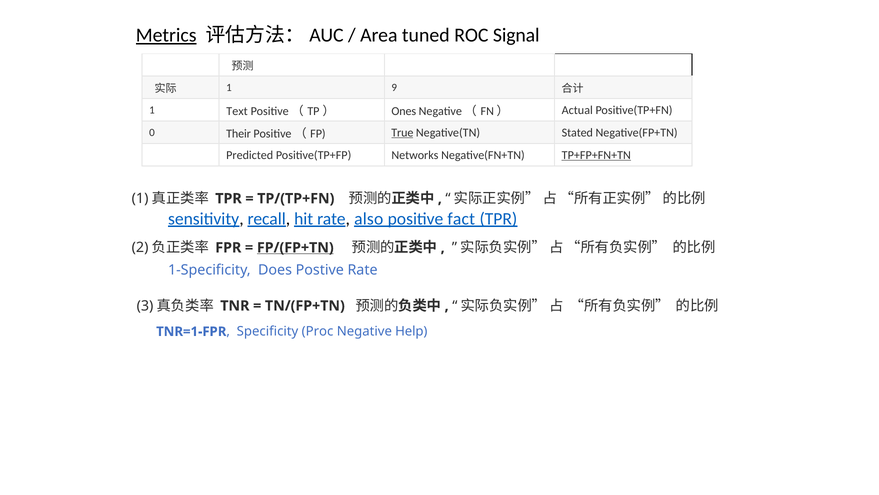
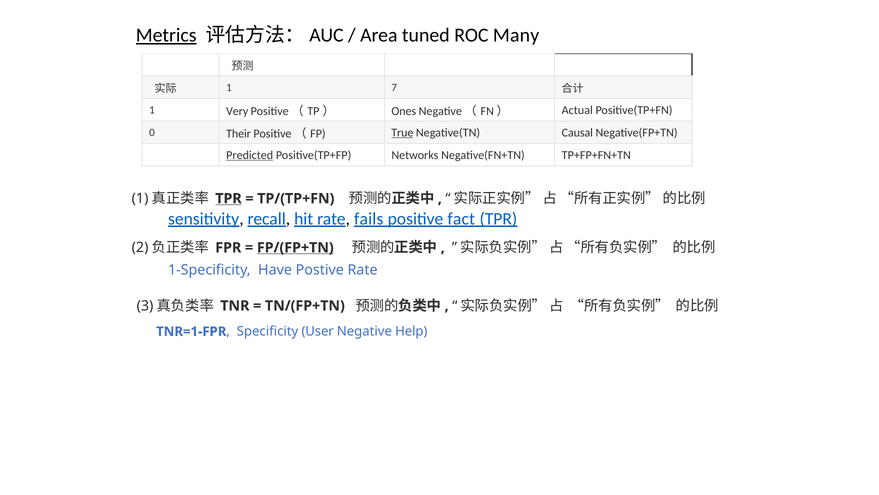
Signal: Signal -> Many
9: 9 -> 7
Text: Text -> Very
Stated: Stated -> Causal
Predicted underline: none -> present
TP+FP+FN+TN underline: present -> none
TPR at (229, 198) underline: none -> present
also: also -> fails
Does: Does -> Have
Proc: Proc -> User
